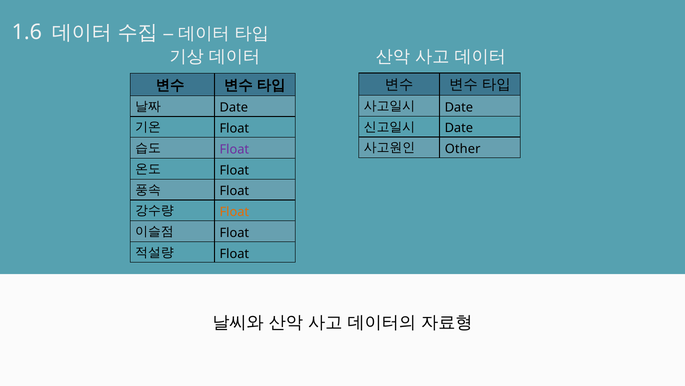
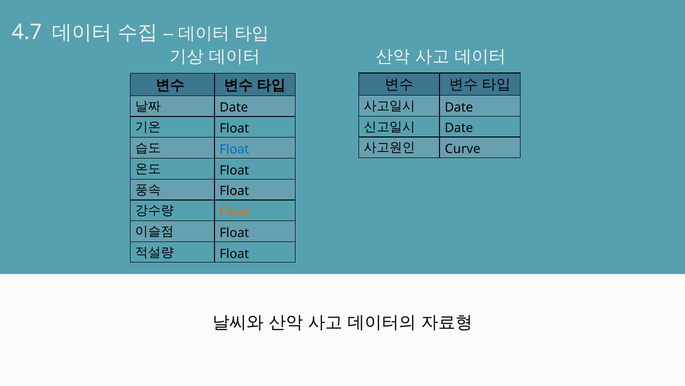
1.6: 1.6 -> 4.7
Other: Other -> Curve
Float at (234, 149) colour: purple -> blue
